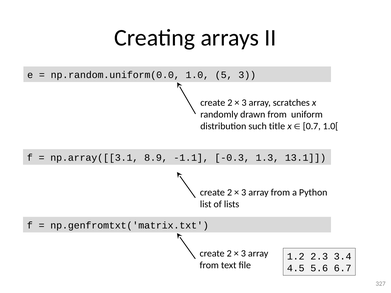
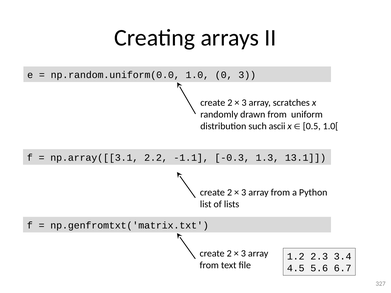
5: 5 -> 0
title: title -> ascii
0.7: 0.7 -> 0.5
8.9: 8.9 -> 2.2
